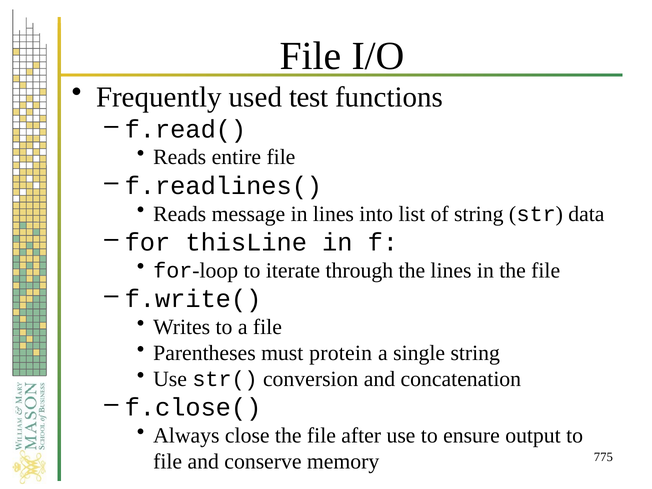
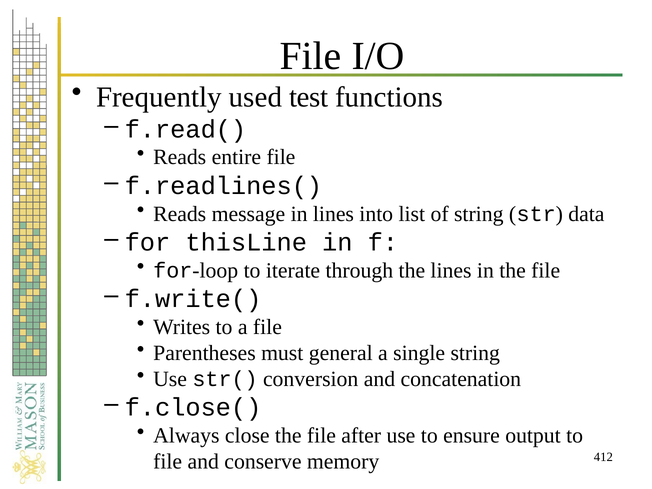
protein: protein -> general
775: 775 -> 412
